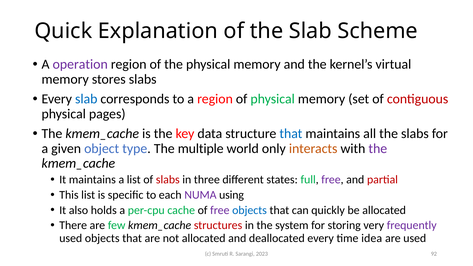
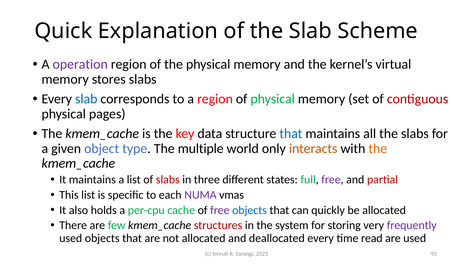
the at (378, 149) colour: purple -> orange
using: using -> vmas
idea: idea -> read
